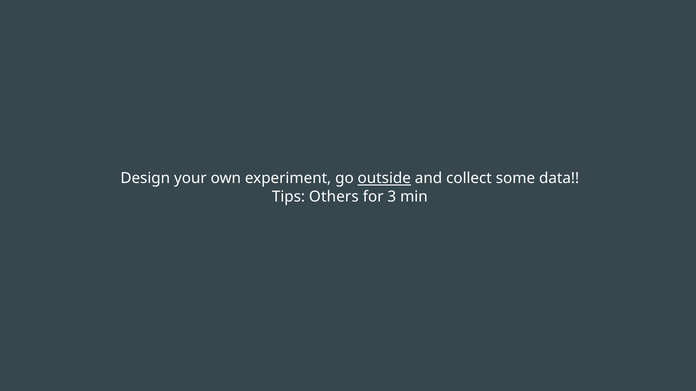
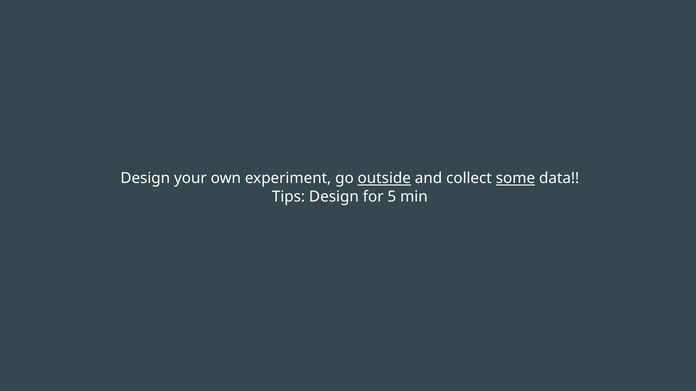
some underline: none -> present
Tips Others: Others -> Design
3: 3 -> 5
